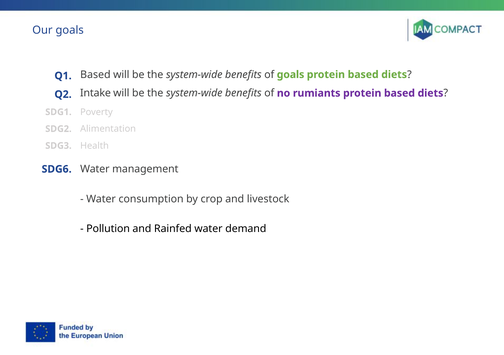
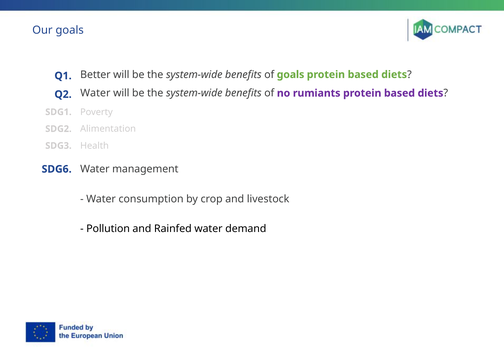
Q1 Based: Based -> Better
Q2 Intake: Intake -> Water
